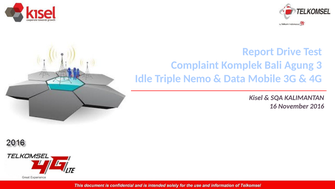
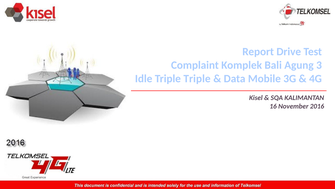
Triple Nemo: Nemo -> Triple
